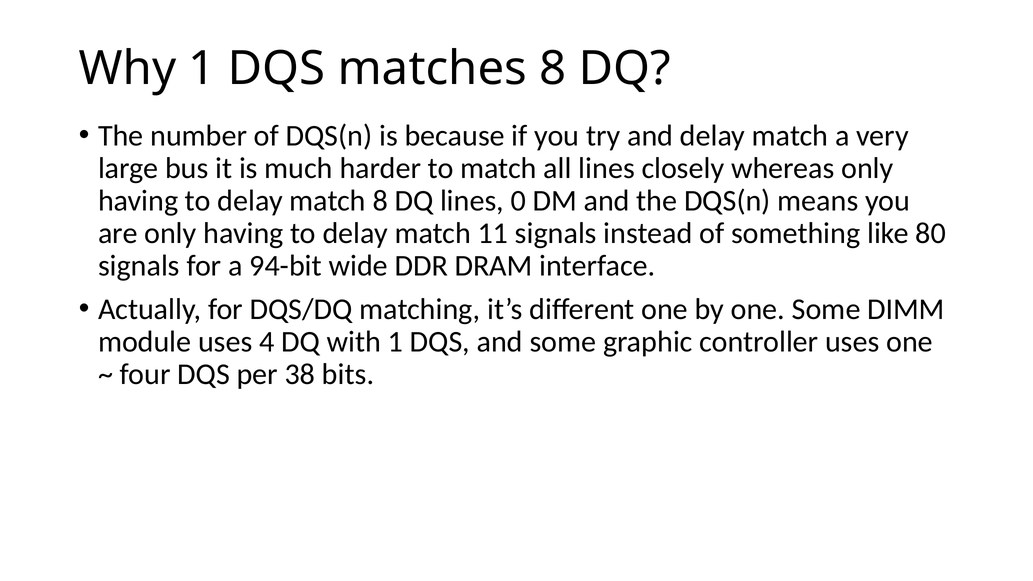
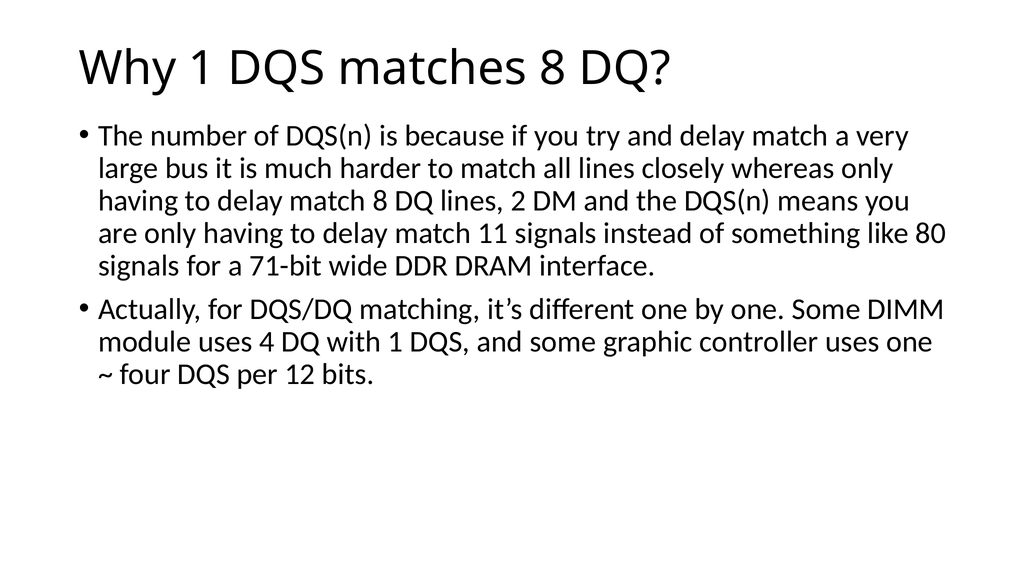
0: 0 -> 2
94-bit: 94-bit -> 71-bit
38: 38 -> 12
